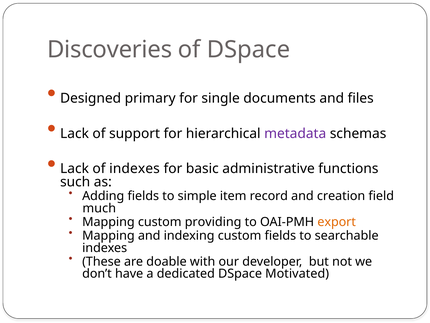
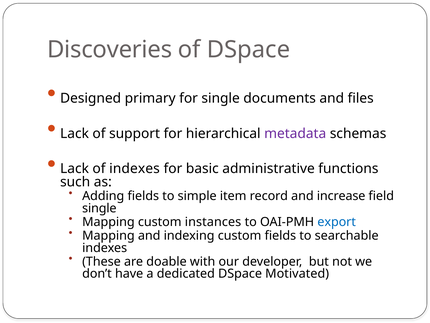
creation: creation -> increase
much at (99, 208): much -> single
providing: providing -> instances
export colour: orange -> blue
